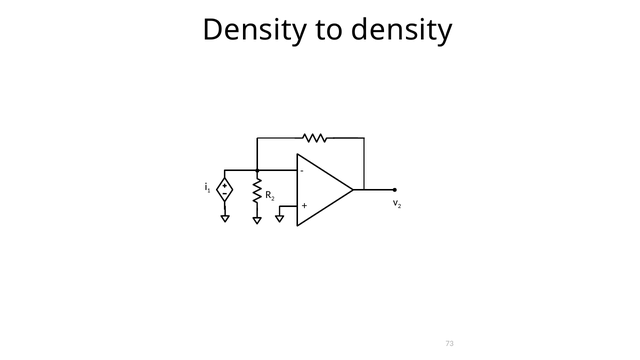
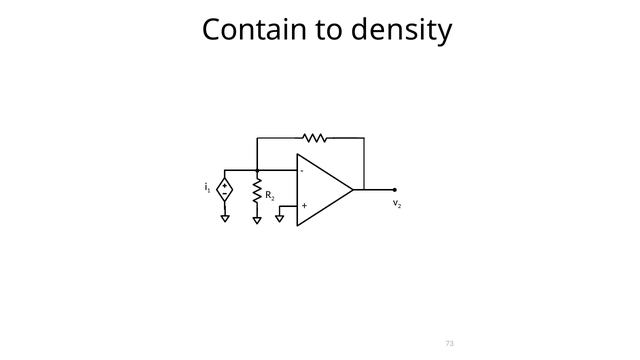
Density at (255, 30): Density -> Contain
